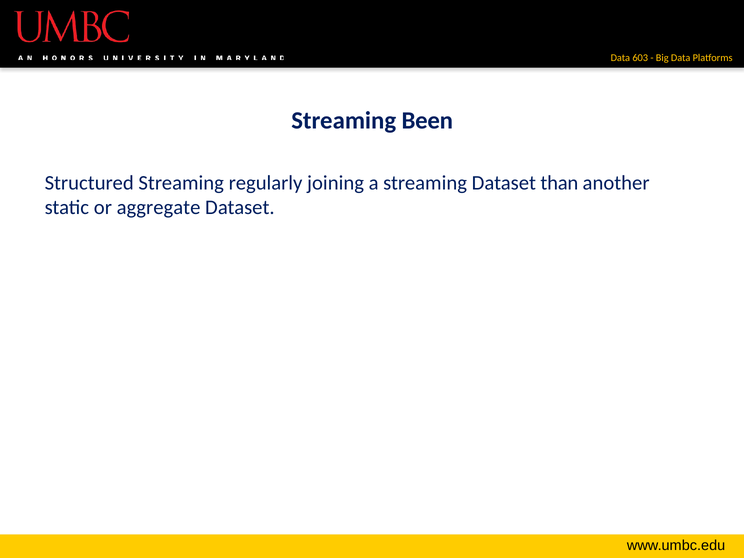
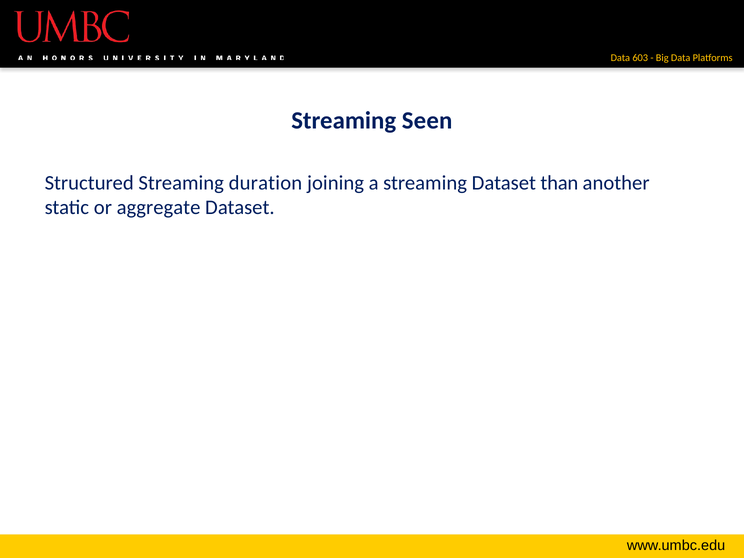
Been: Been -> Seen
regularly: regularly -> duration
